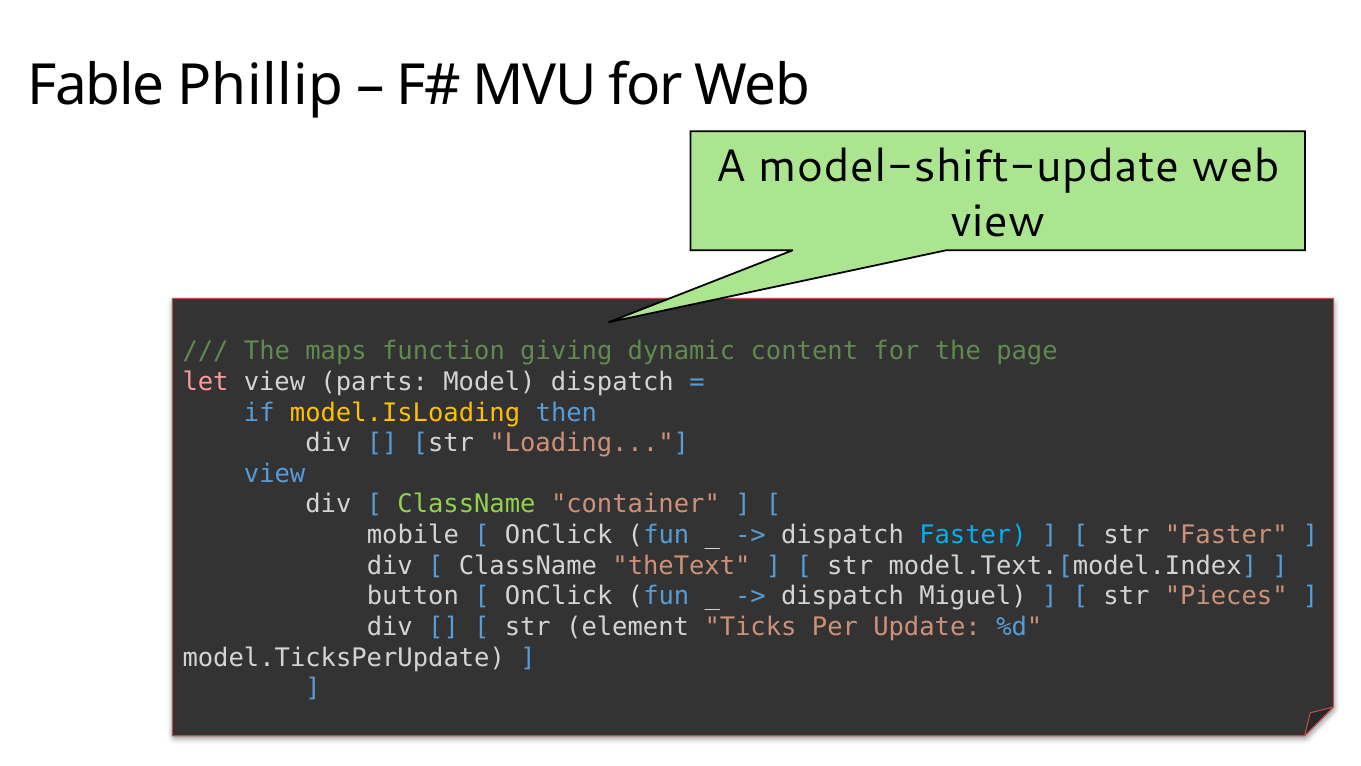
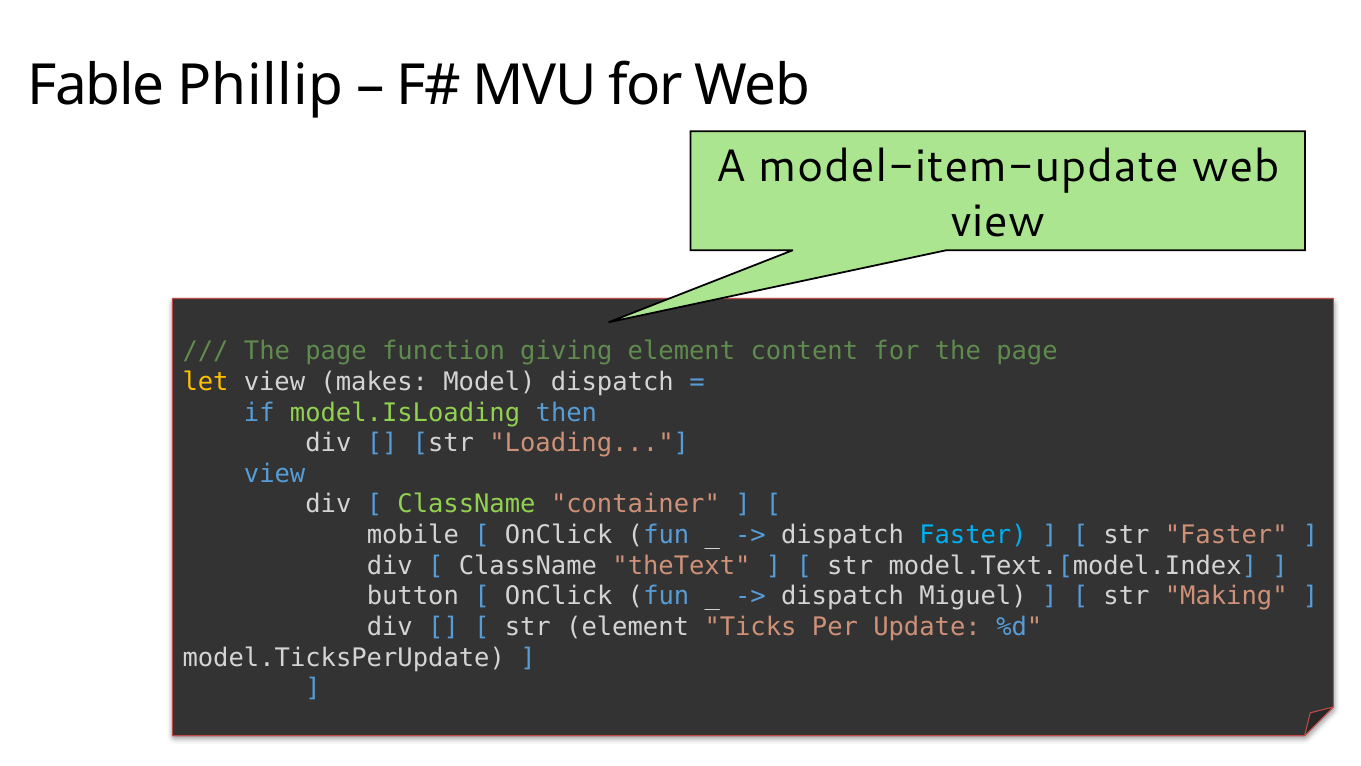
model-shift-update: model-shift-update -> model-item-update
maps at (336, 351): maps -> page
giving dynamic: dynamic -> element
let colour: pink -> yellow
parts: parts -> makes
model.IsLoading colour: yellow -> light green
Pieces: Pieces -> Making
